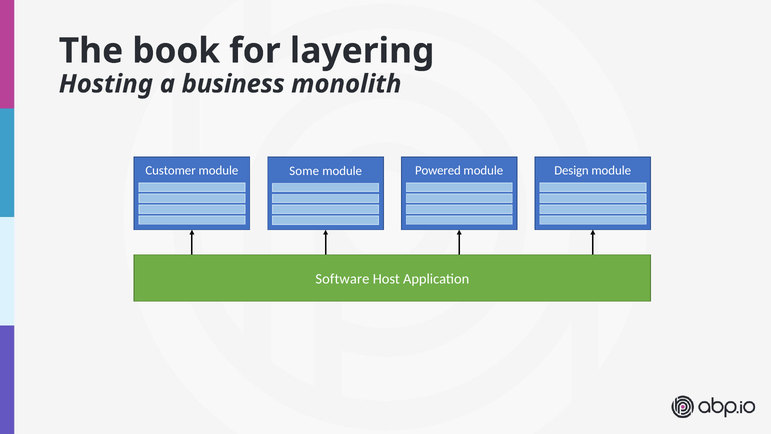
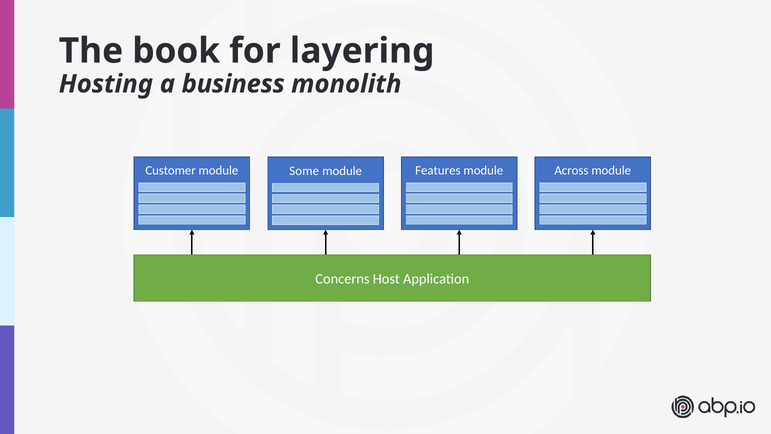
Powered: Powered -> Features
Design: Design -> Across
Software: Software -> Concerns
